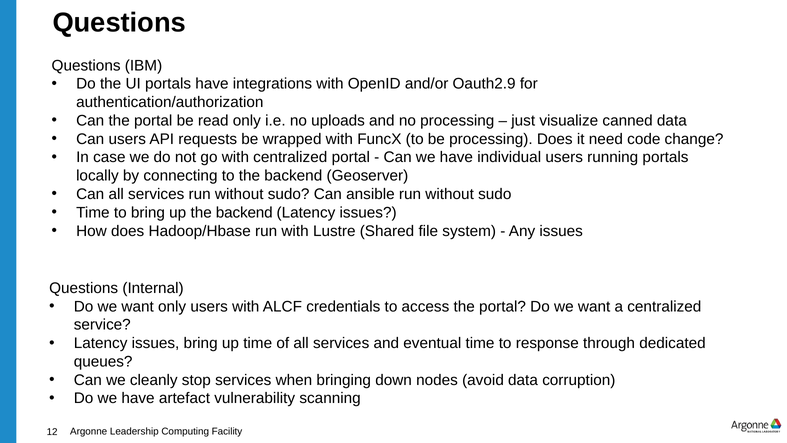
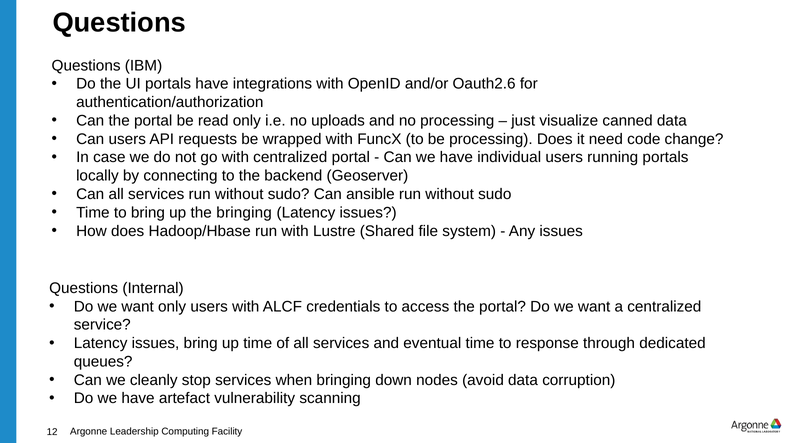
Oauth2.9: Oauth2.9 -> Oauth2.6
up the backend: backend -> bringing
